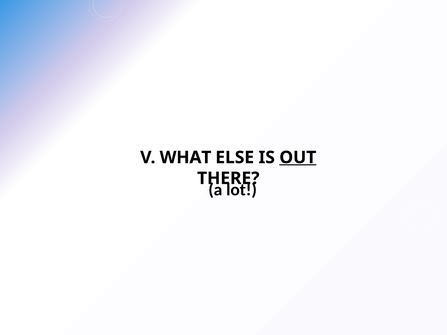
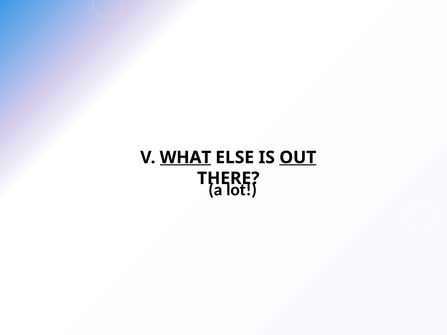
WHAT underline: none -> present
